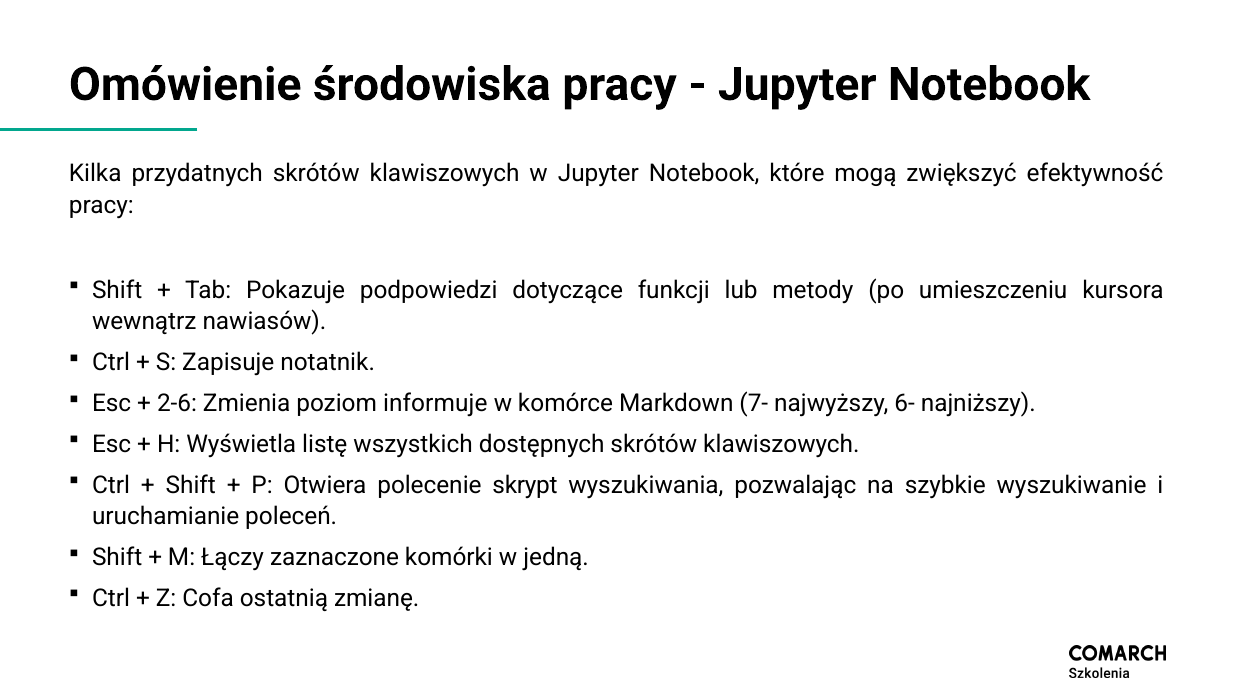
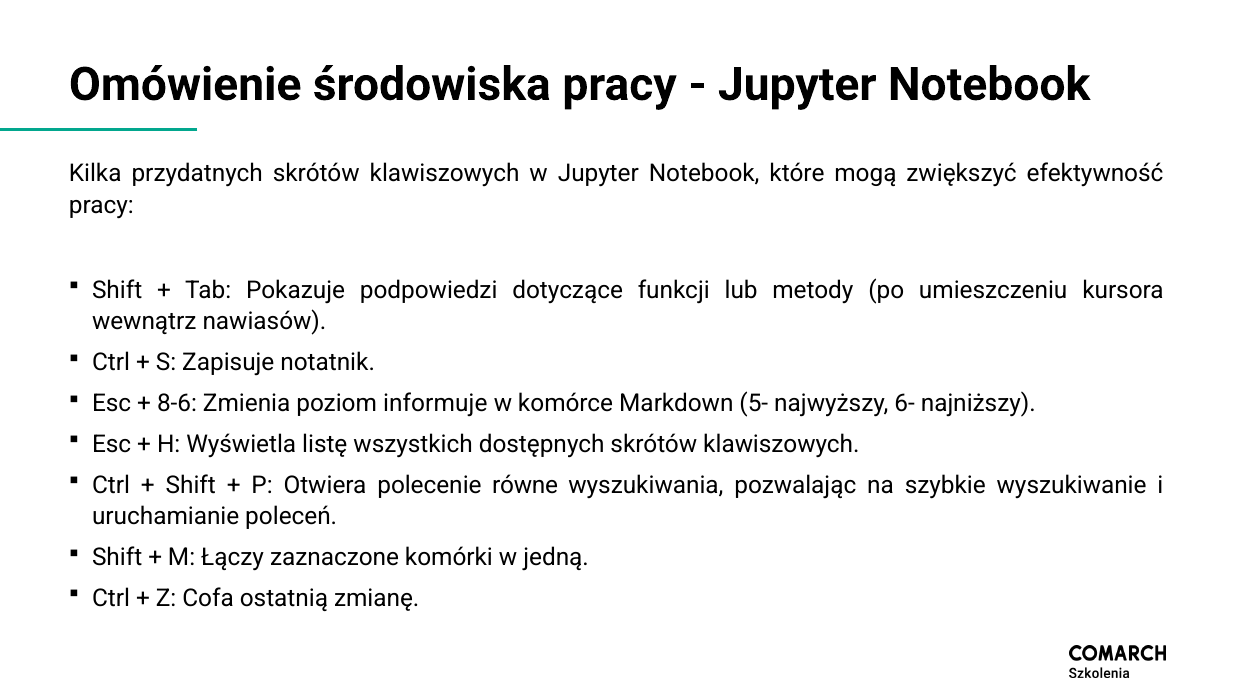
2-6: 2-6 -> 8-6
7-: 7- -> 5-
skrypt: skrypt -> równe
